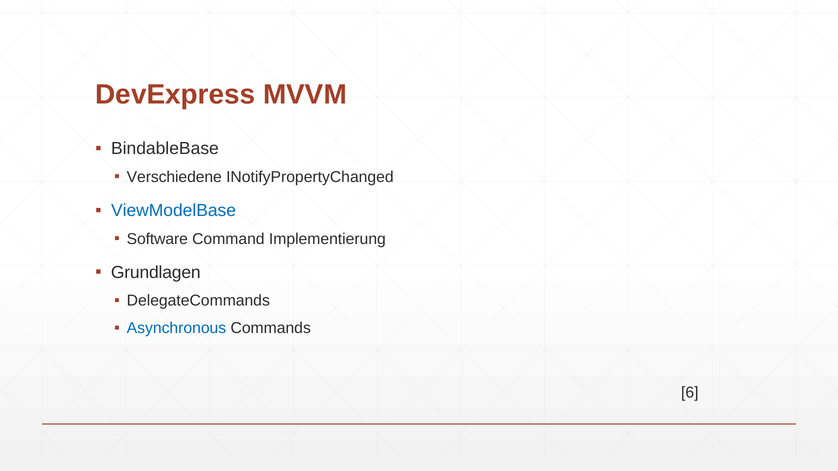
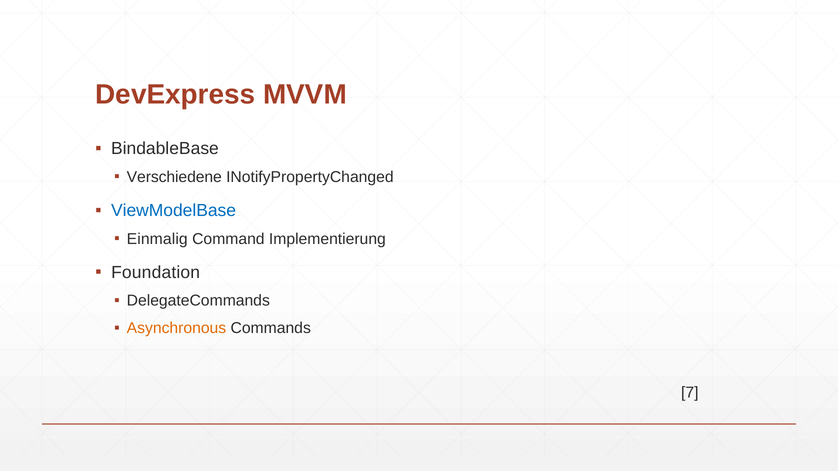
Software: Software -> Einmalig
Grundlagen: Grundlagen -> Foundation
Asynchronous colour: blue -> orange
6: 6 -> 7
